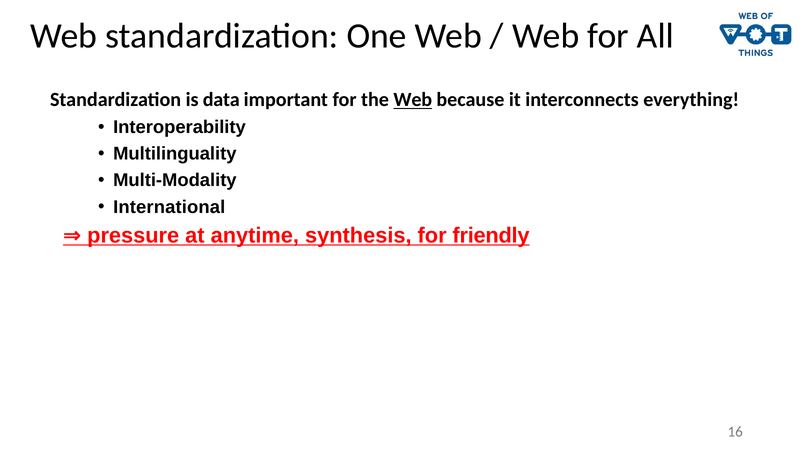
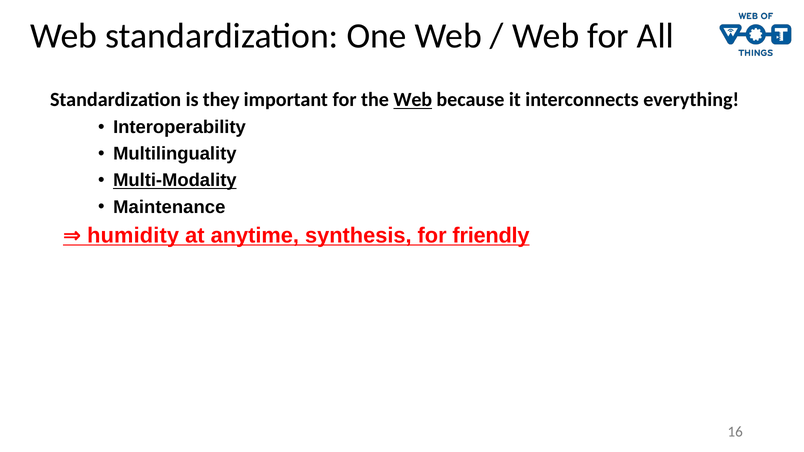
data: data -> they
Multi-Modality underline: none -> present
International: International -> Maintenance
pressure: pressure -> humidity
